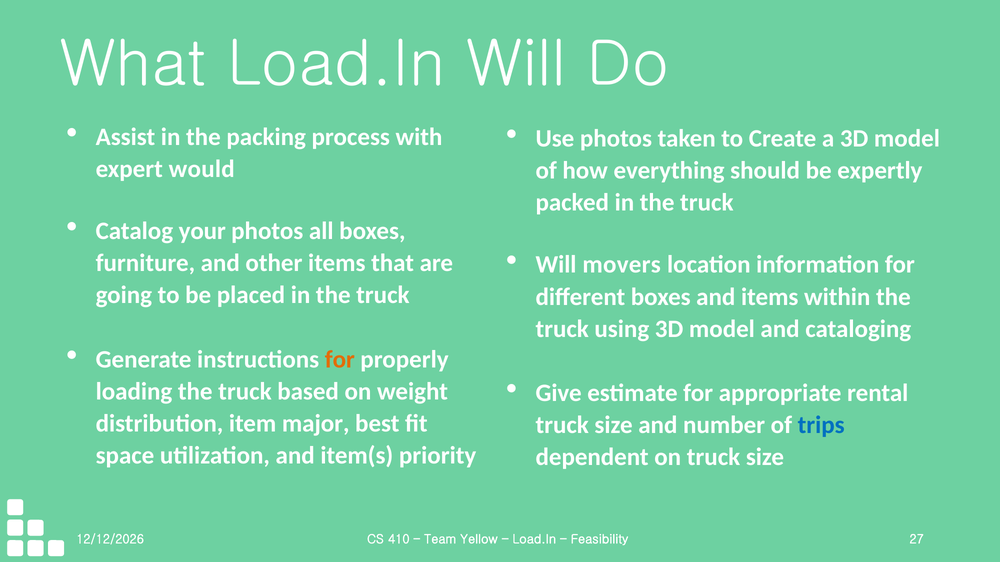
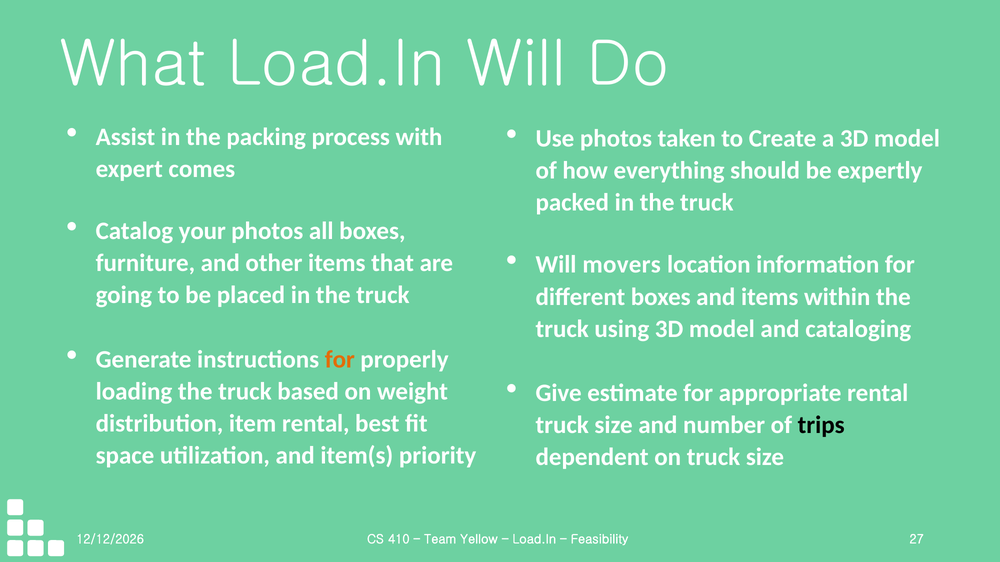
would: would -> comes
item major: major -> rental
trips colour: blue -> black
